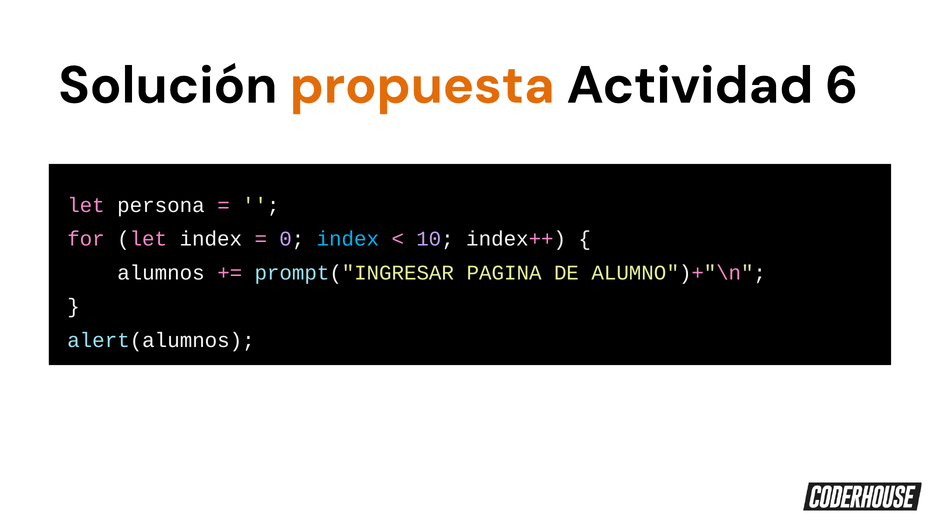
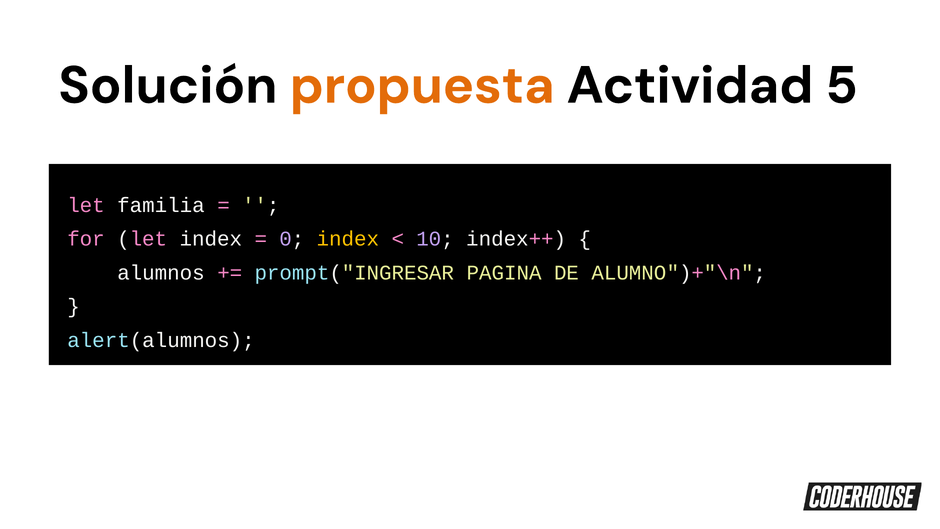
6: 6 -> 5
persona: persona -> familia
index at (348, 239) colour: light blue -> yellow
